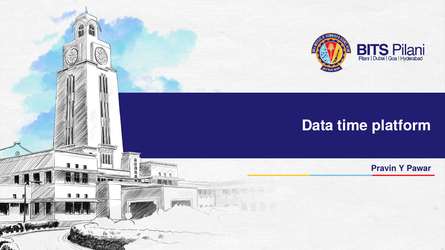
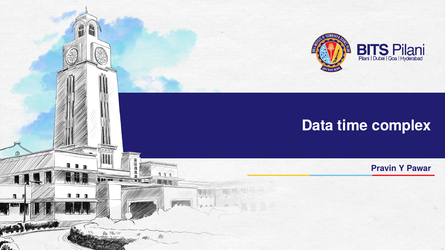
platform: platform -> complex
